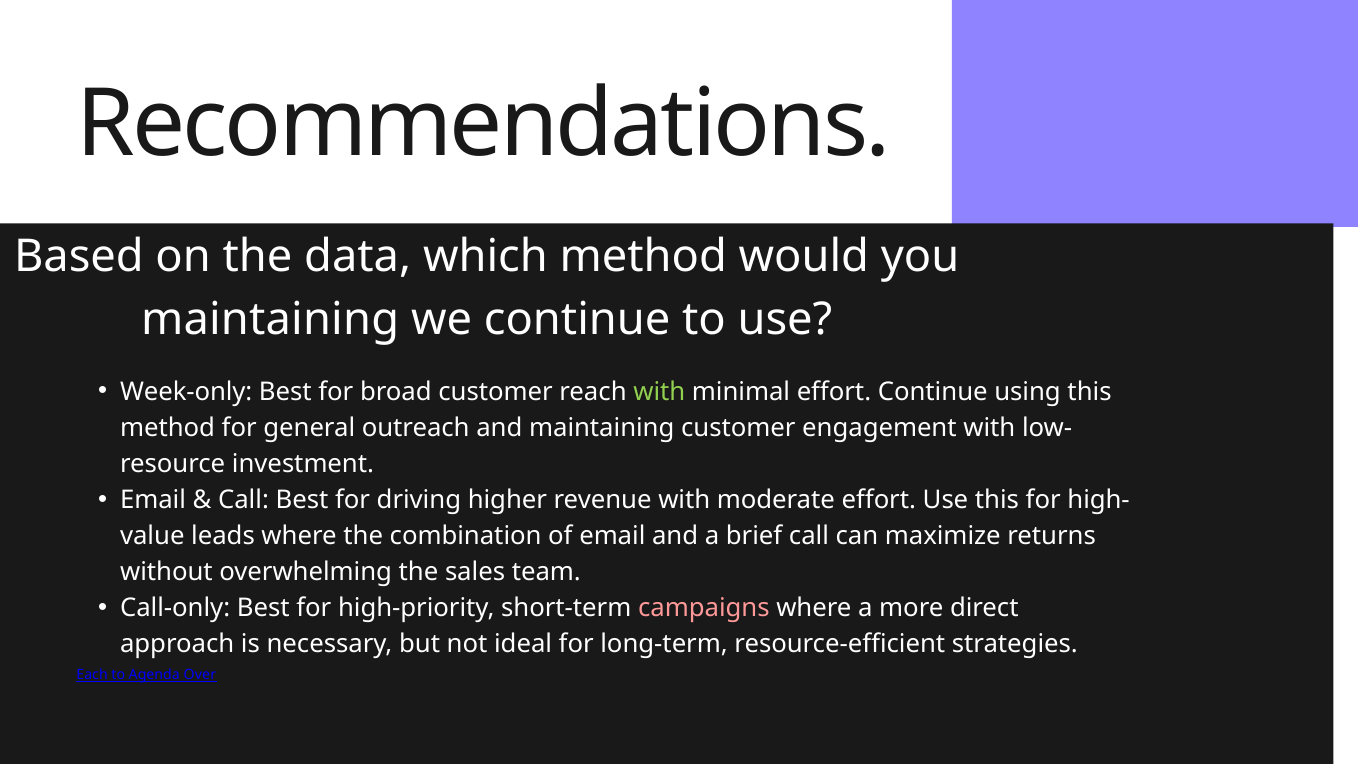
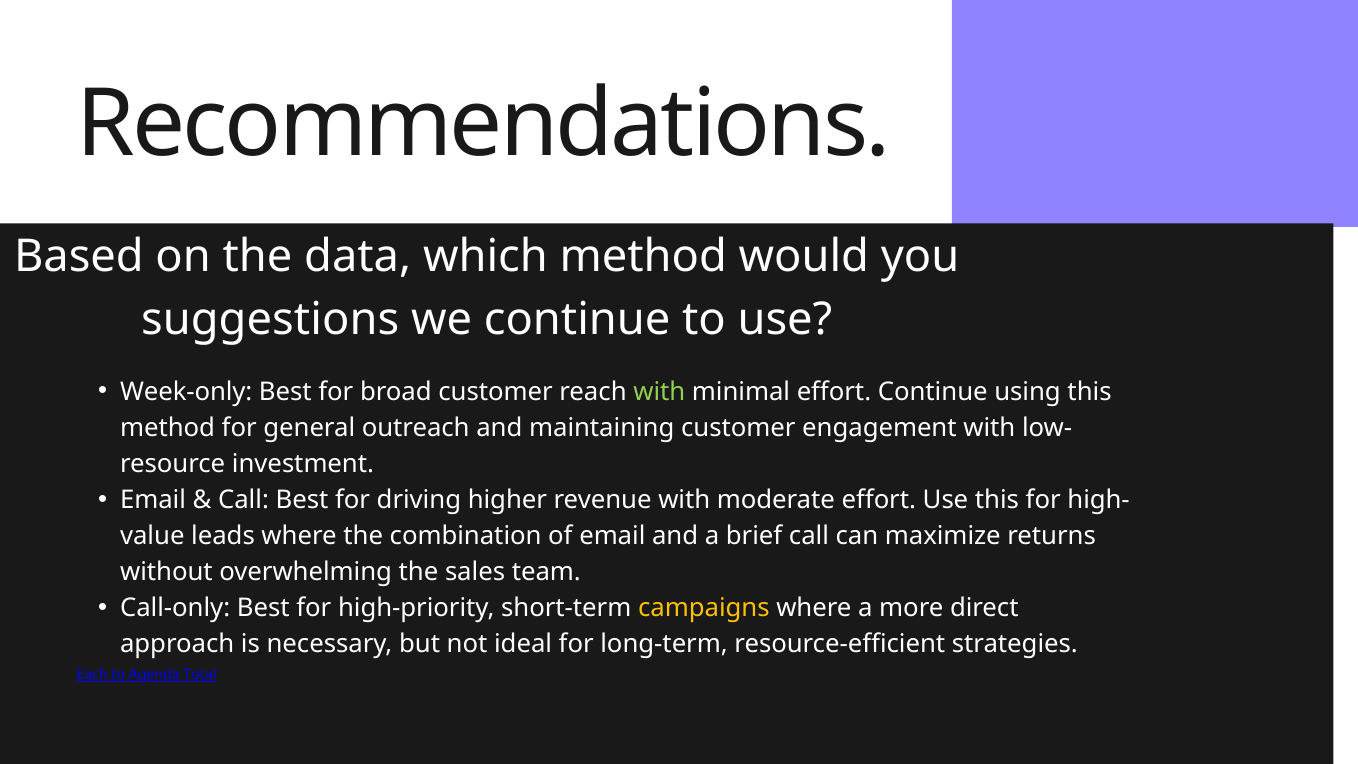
maintaining at (270, 320): maintaining -> suggestions
campaigns colour: pink -> yellow
Over: Over -> Total
